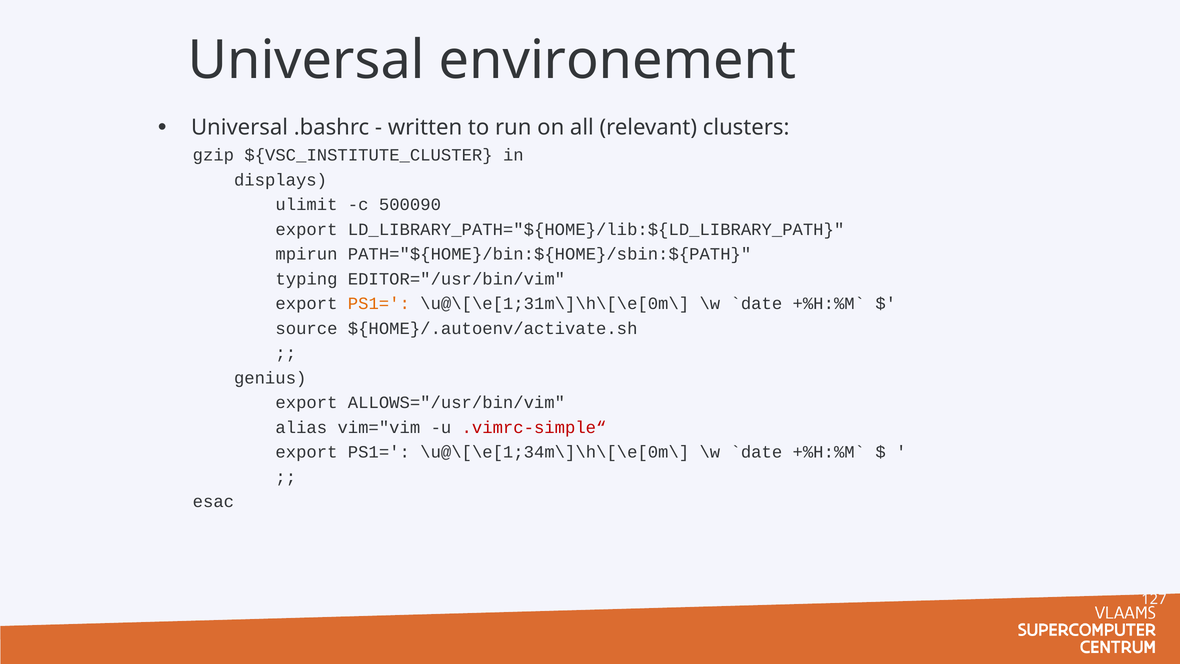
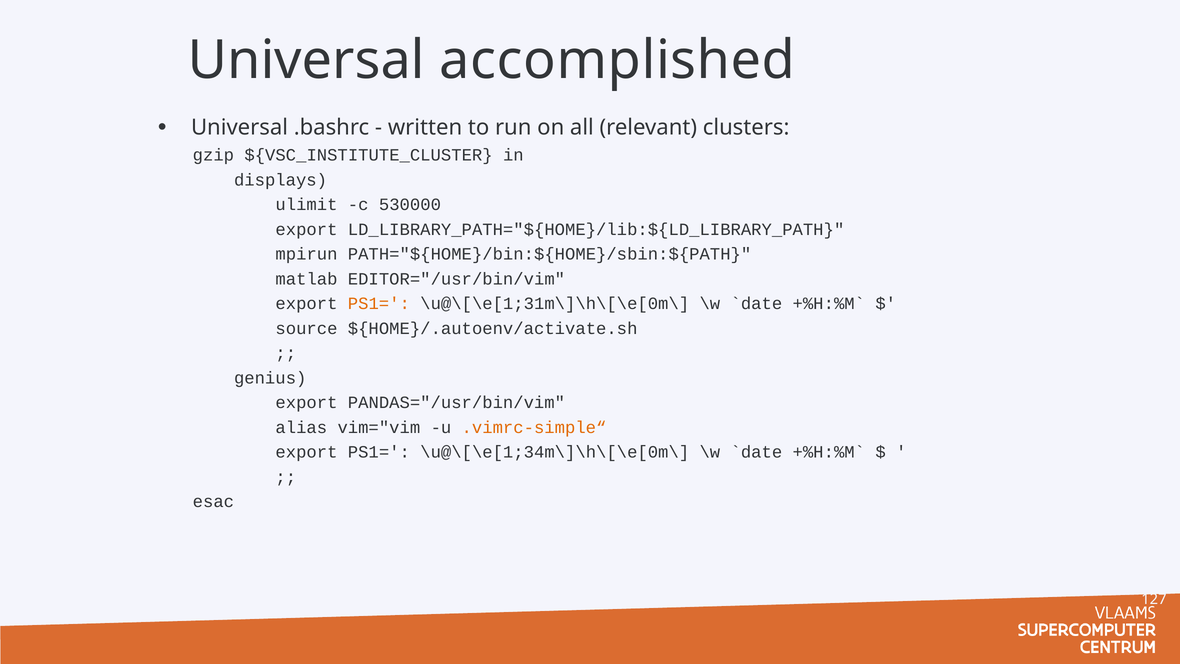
environement: environement -> accomplished
500090: 500090 -> 530000
typing: typing -> matlab
ALLOWS="/usr/bin/vim: ALLOWS="/usr/bin/vim -> PANDAS="/usr/bin/vim
.vimrc-simple“ colour: red -> orange
